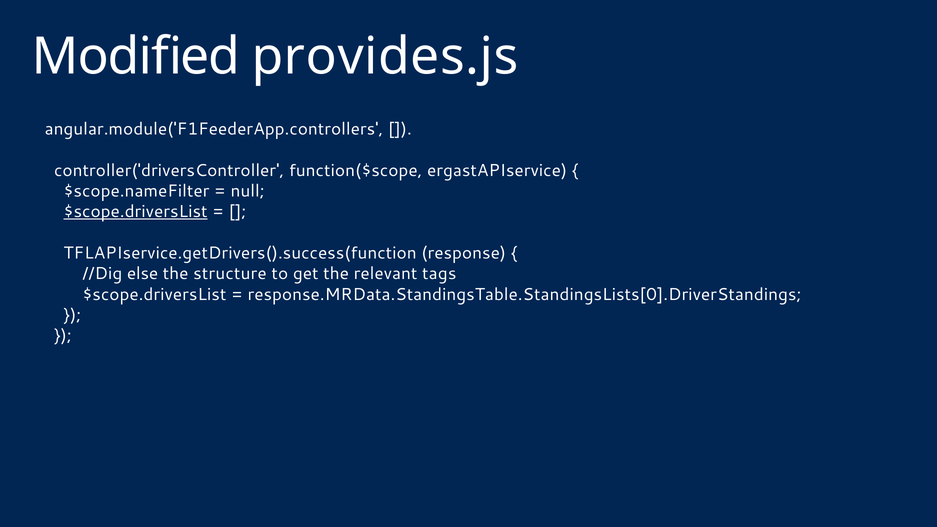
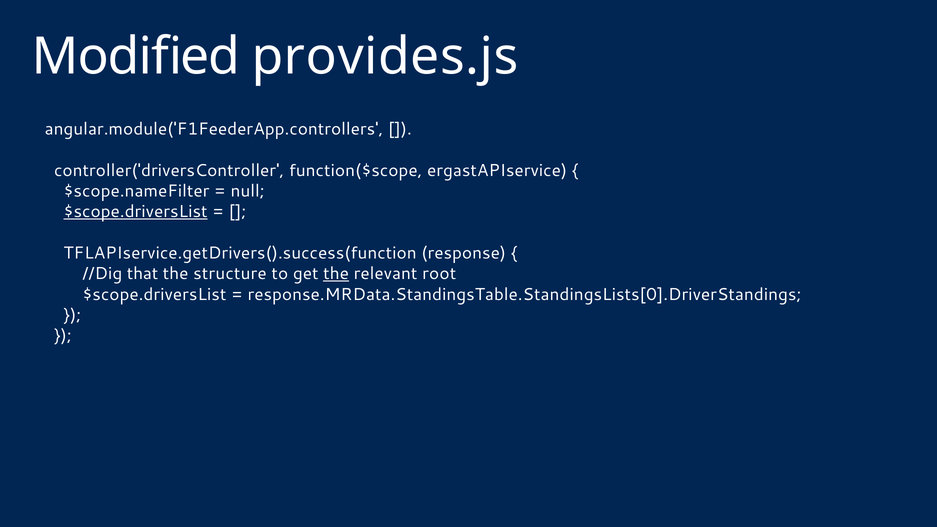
else: else -> that
the at (336, 274) underline: none -> present
tags: tags -> root
